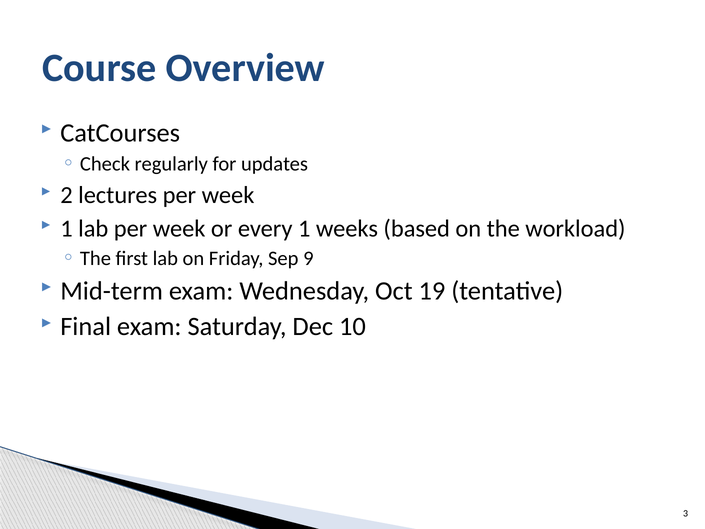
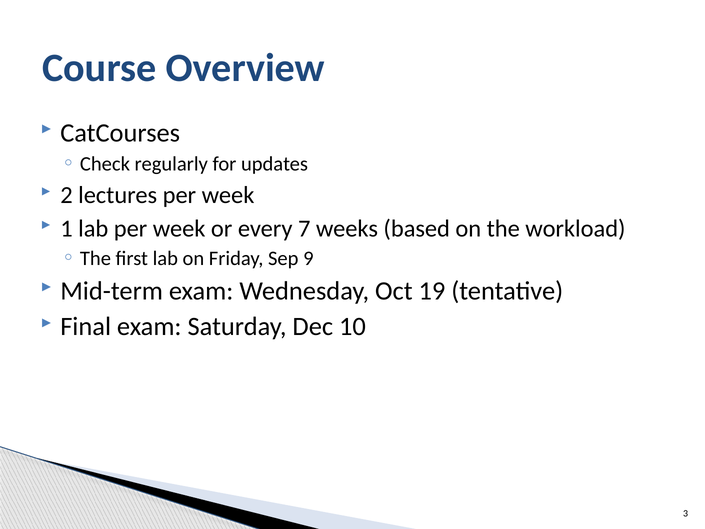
every 1: 1 -> 7
